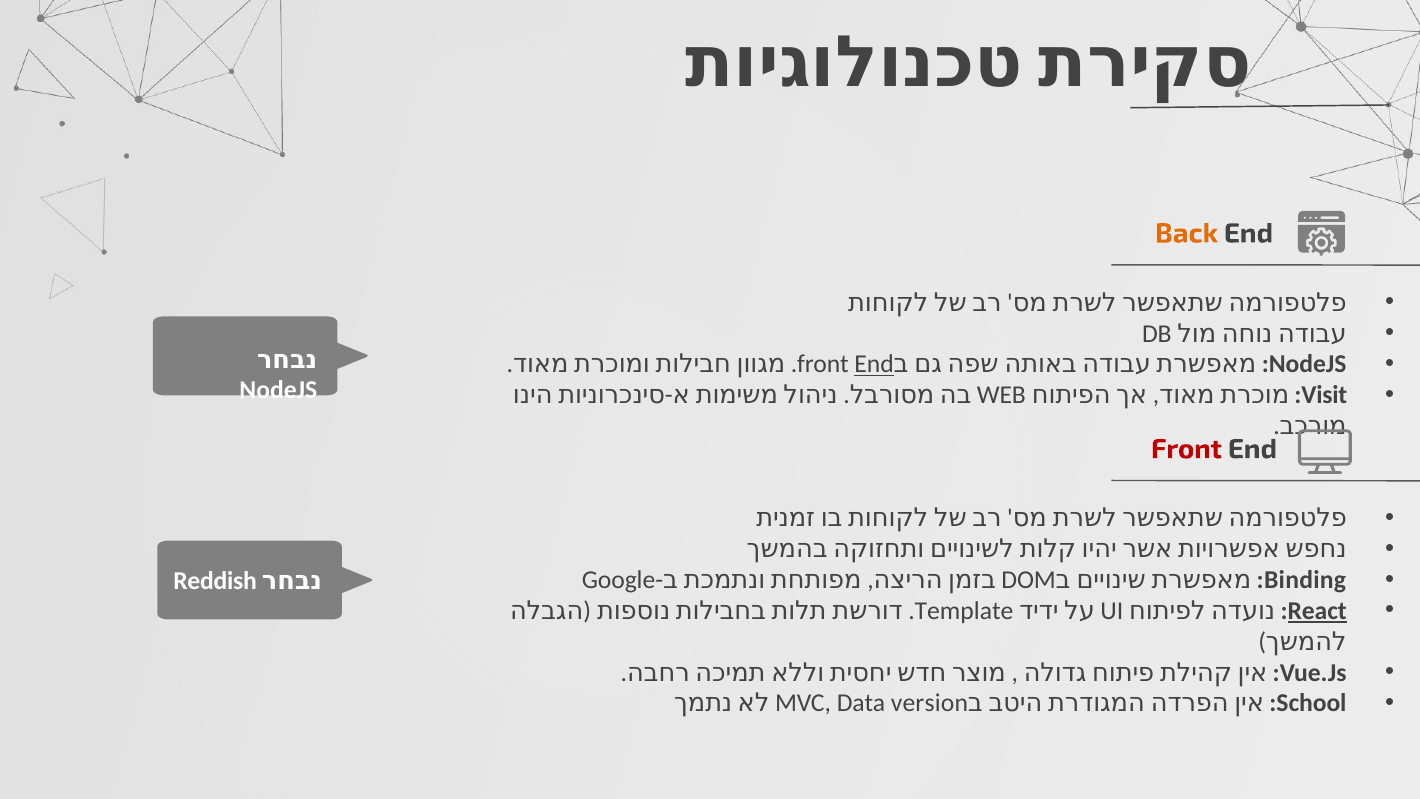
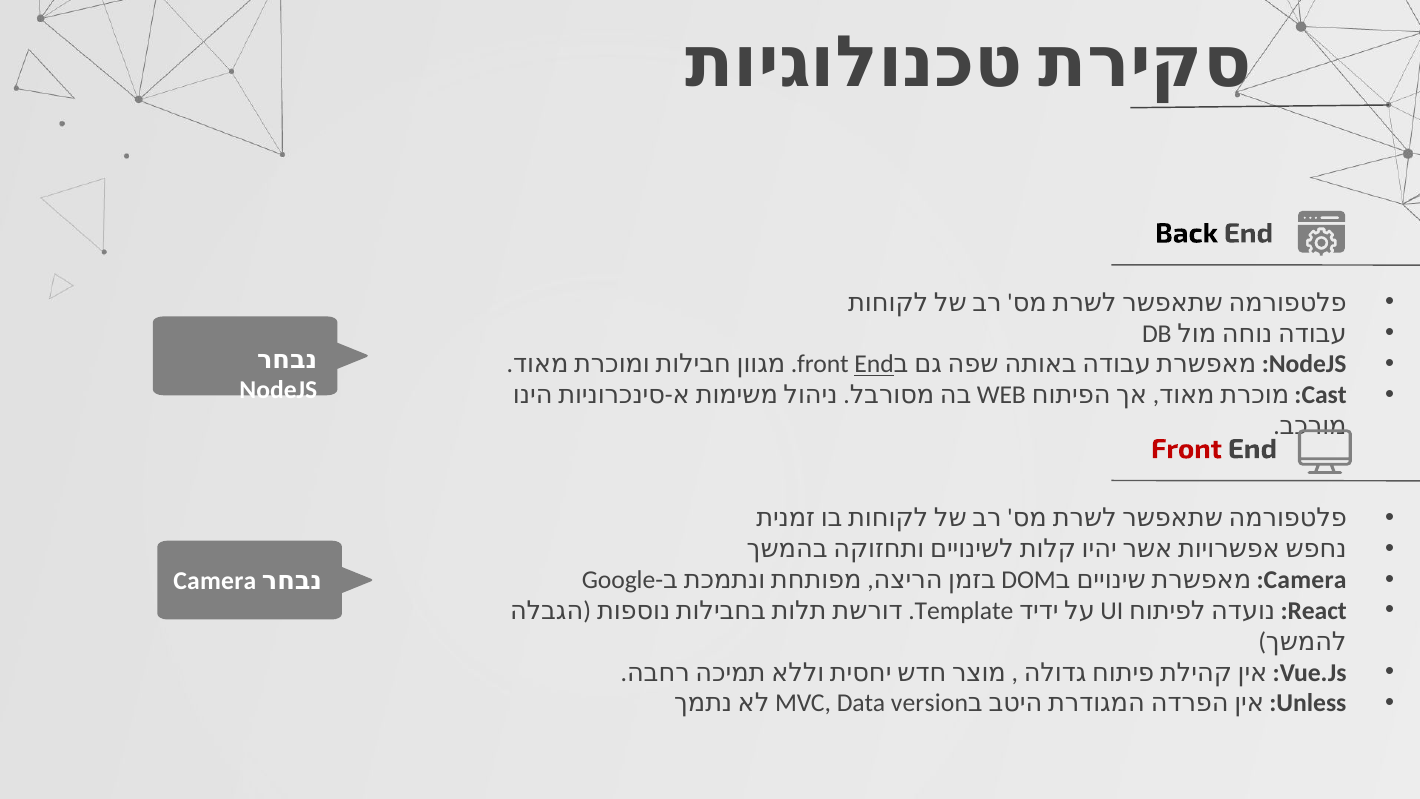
Back colour: orange -> black
Visit: Visit -> Cast
Binding at (1305, 580): Binding -> Camera
Reddish at (215, 581): Reddish -> Camera
React underline: present -> none
School: School -> Unless
